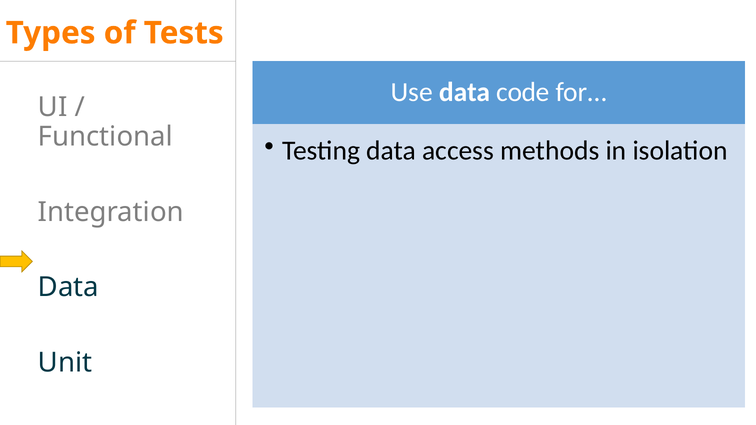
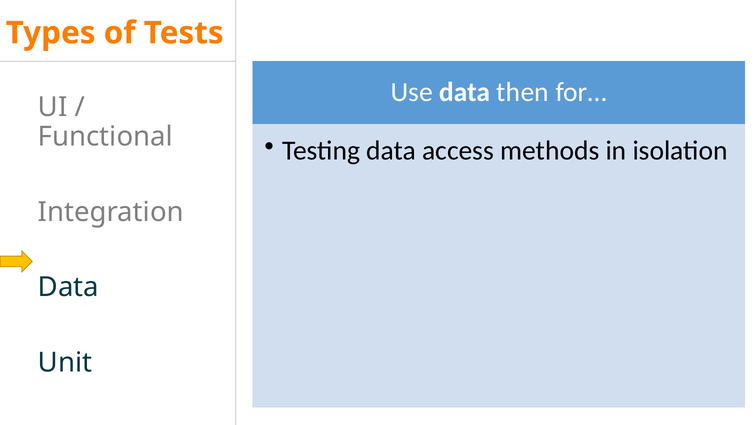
code: code -> then
